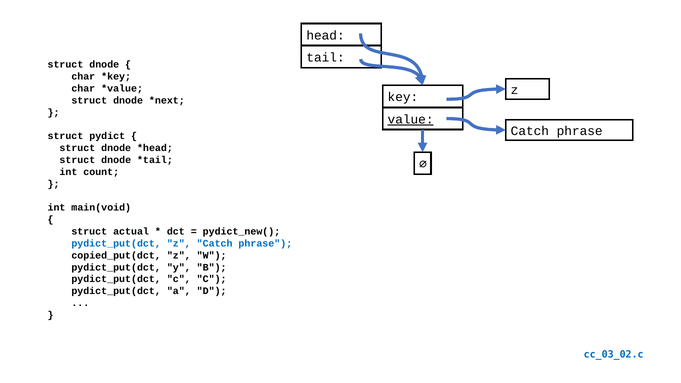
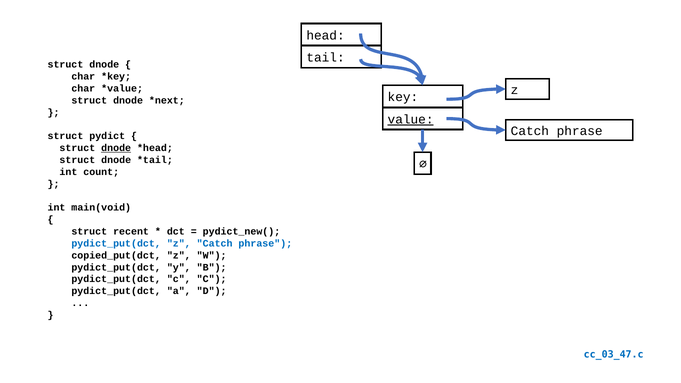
dnode at (116, 148) underline: none -> present
actual: actual -> recent
cc_03_02.c: cc_03_02.c -> cc_03_47.c
